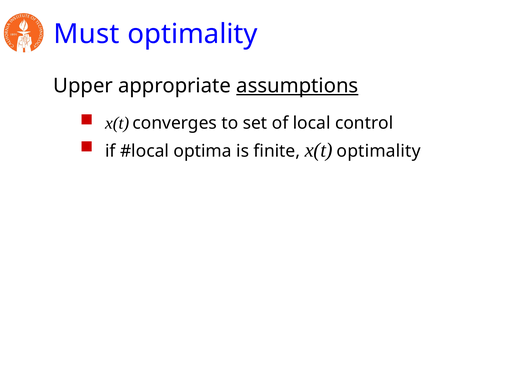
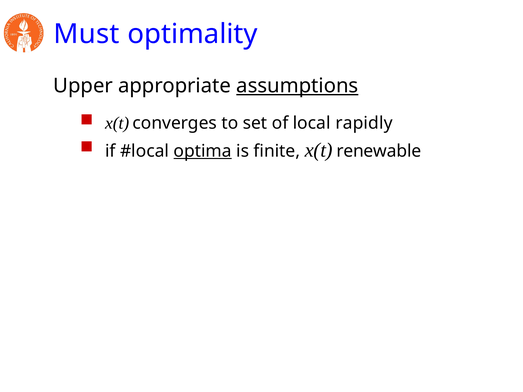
control: control -> rapidly
optima underline: none -> present
x(t optimality: optimality -> renewable
